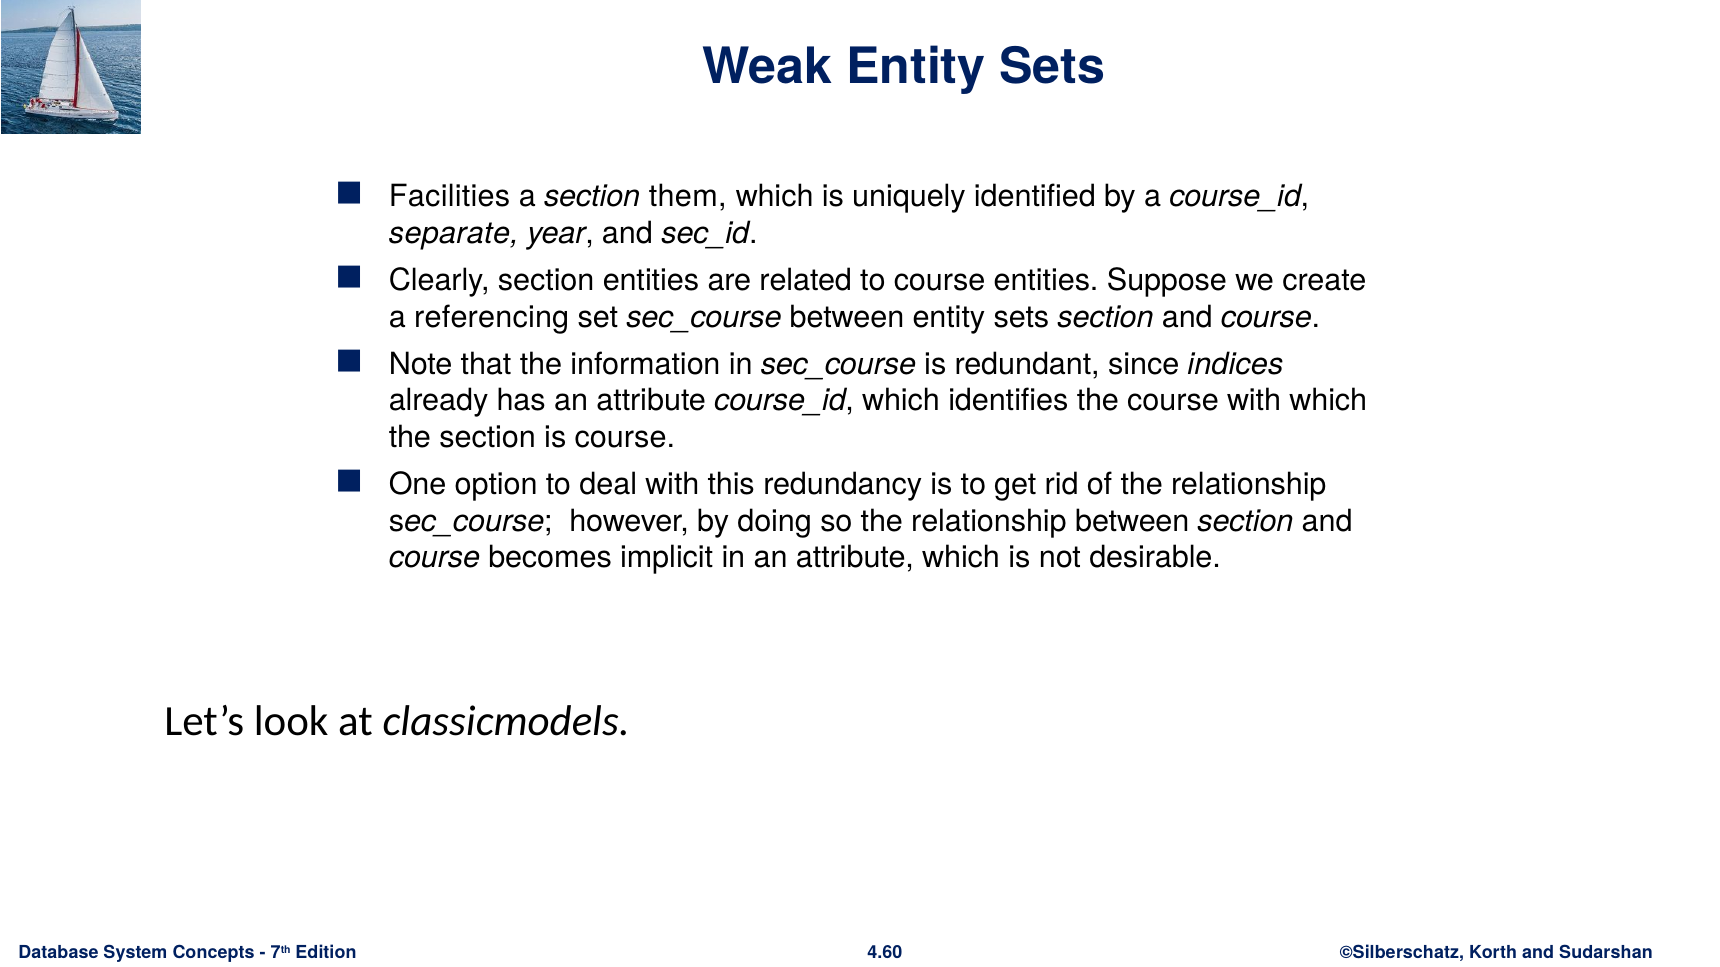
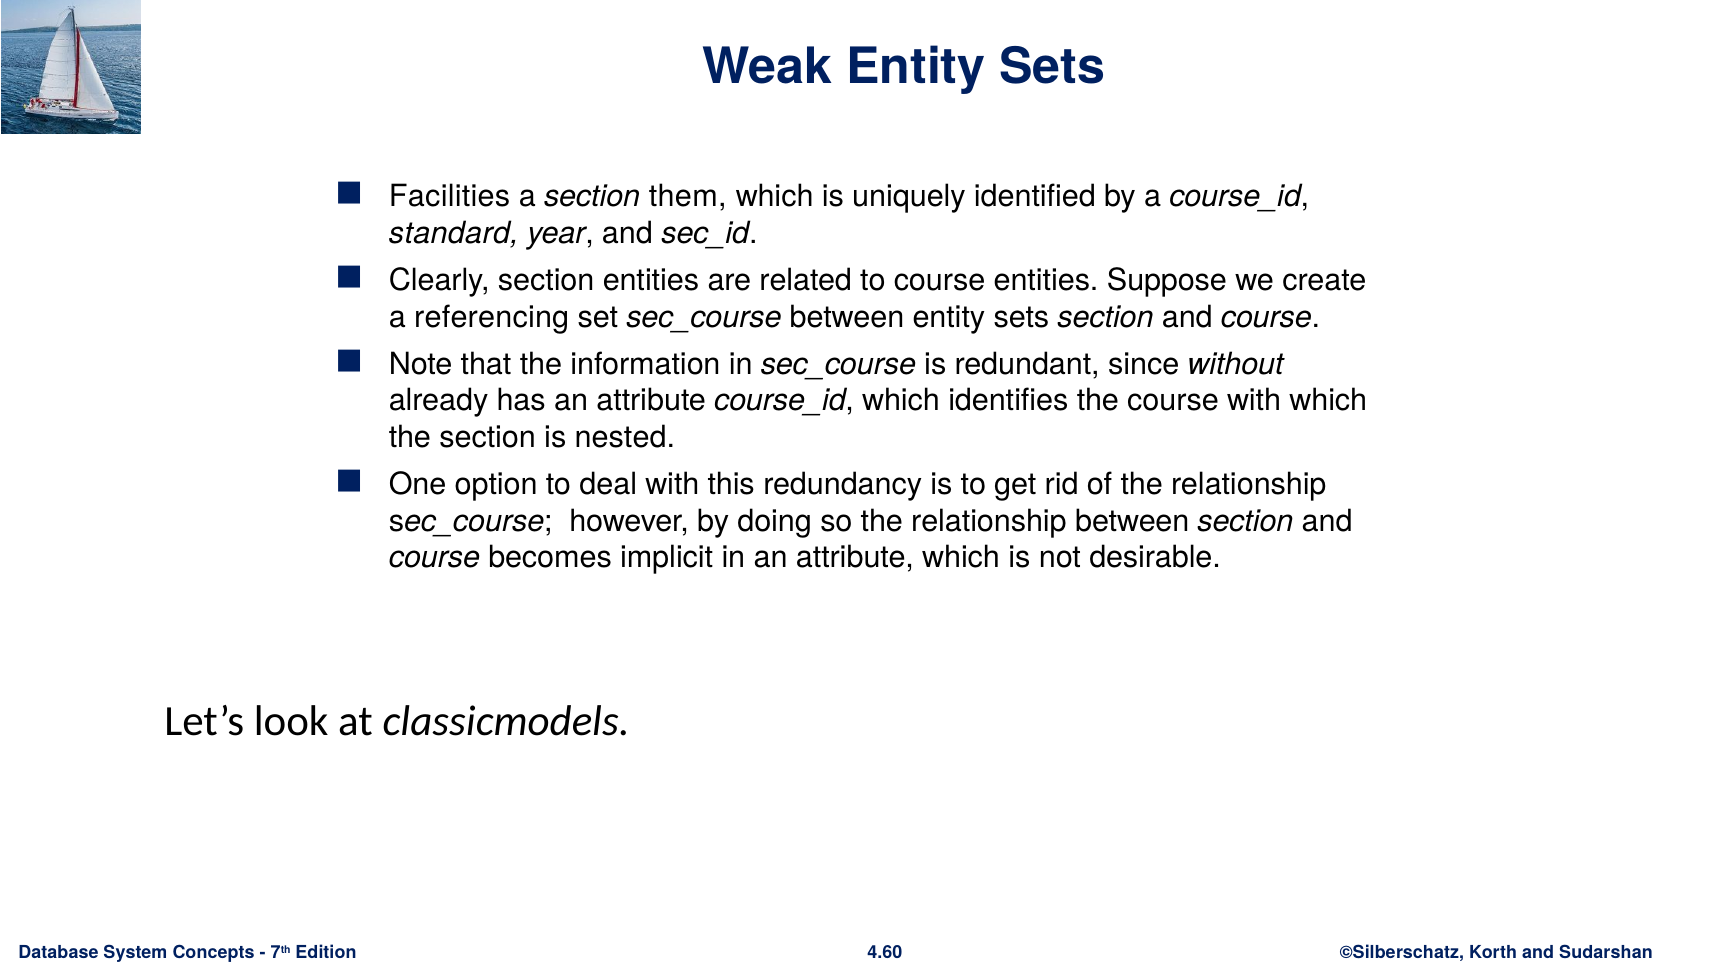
separate: separate -> standard
indices: indices -> without
is course: course -> nested
